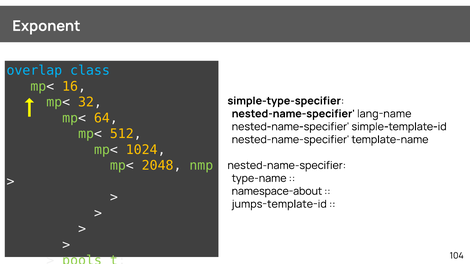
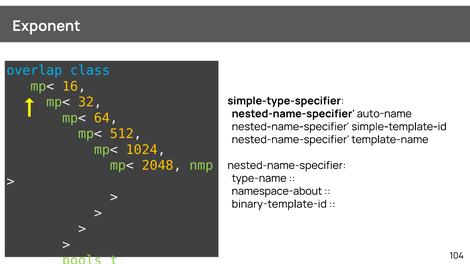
lang-name: lang-name -> auto-name
jumps-template-id: jumps-template-id -> binary-template-id
